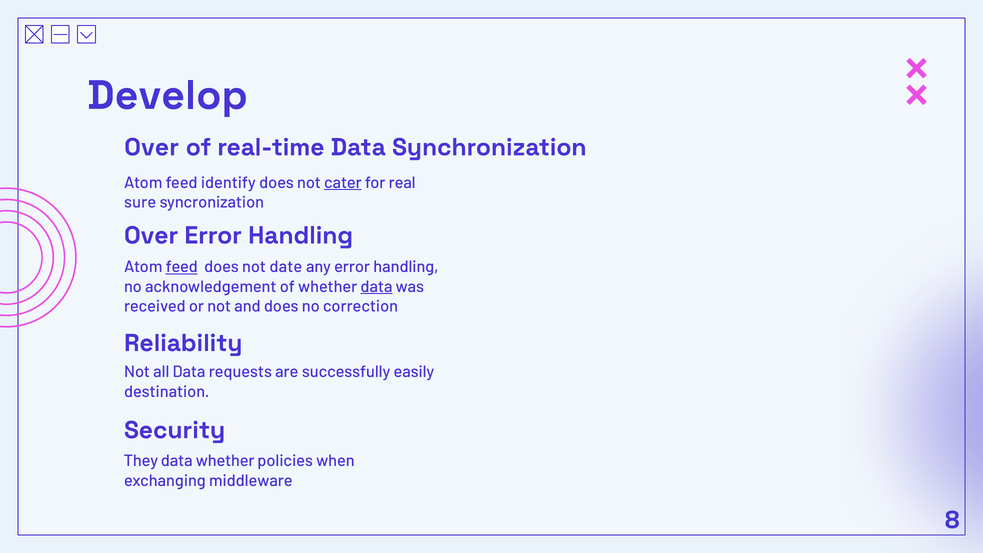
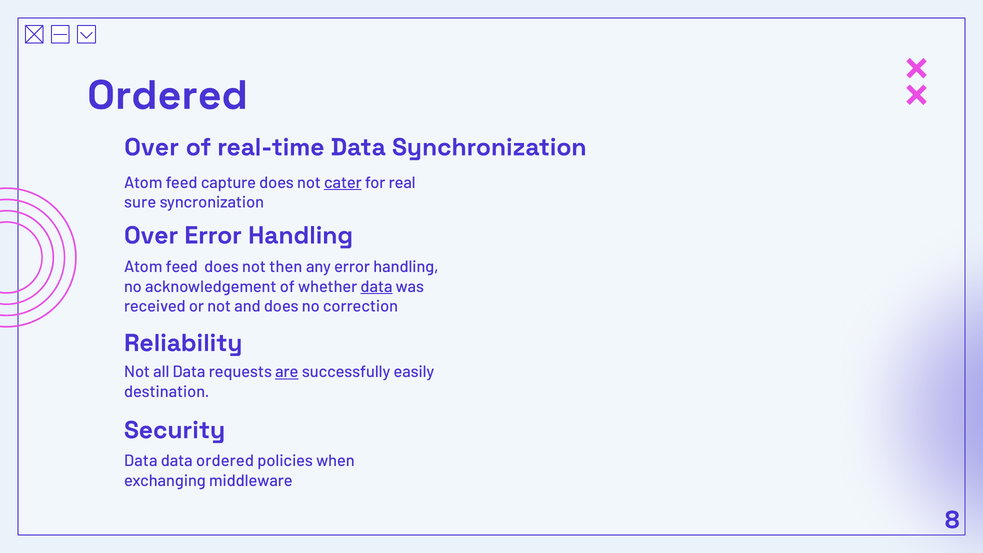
Develop at (167, 95): Develop -> Ordered
identify: identify -> capture
feed at (182, 267) underline: present -> none
date: date -> then
are underline: none -> present
They at (141, 461): They -> Data
data whether: whether -> ordered
